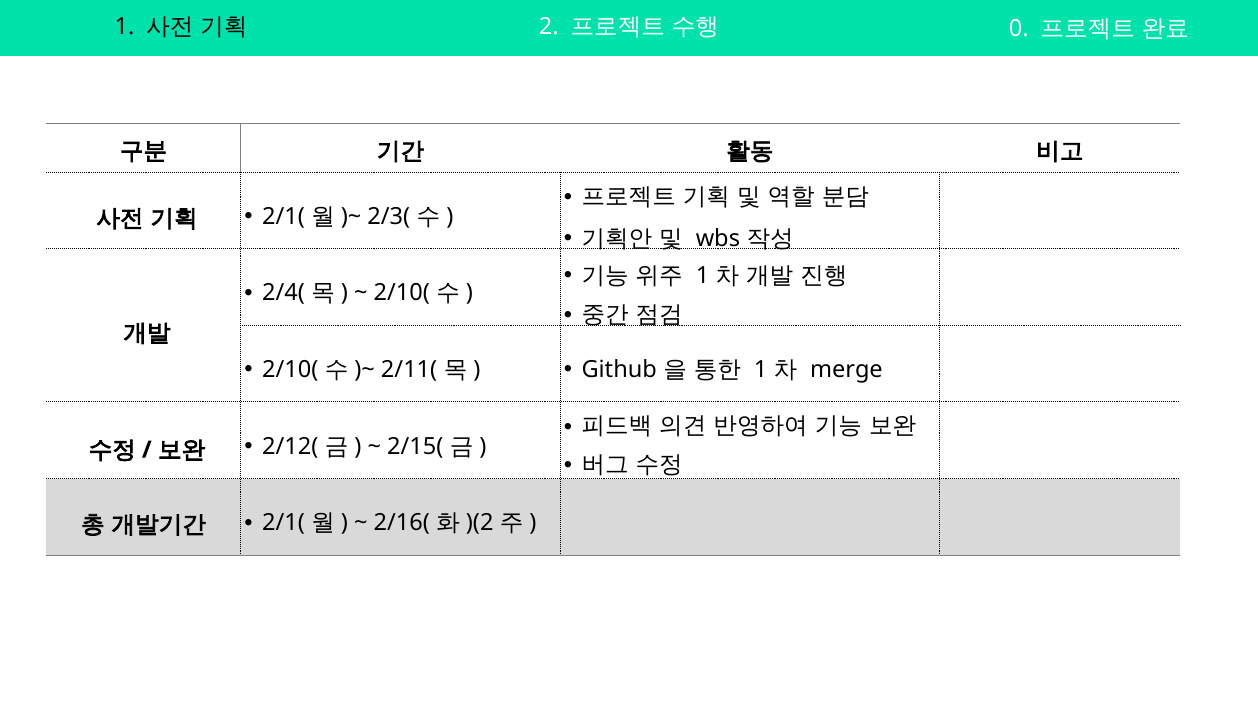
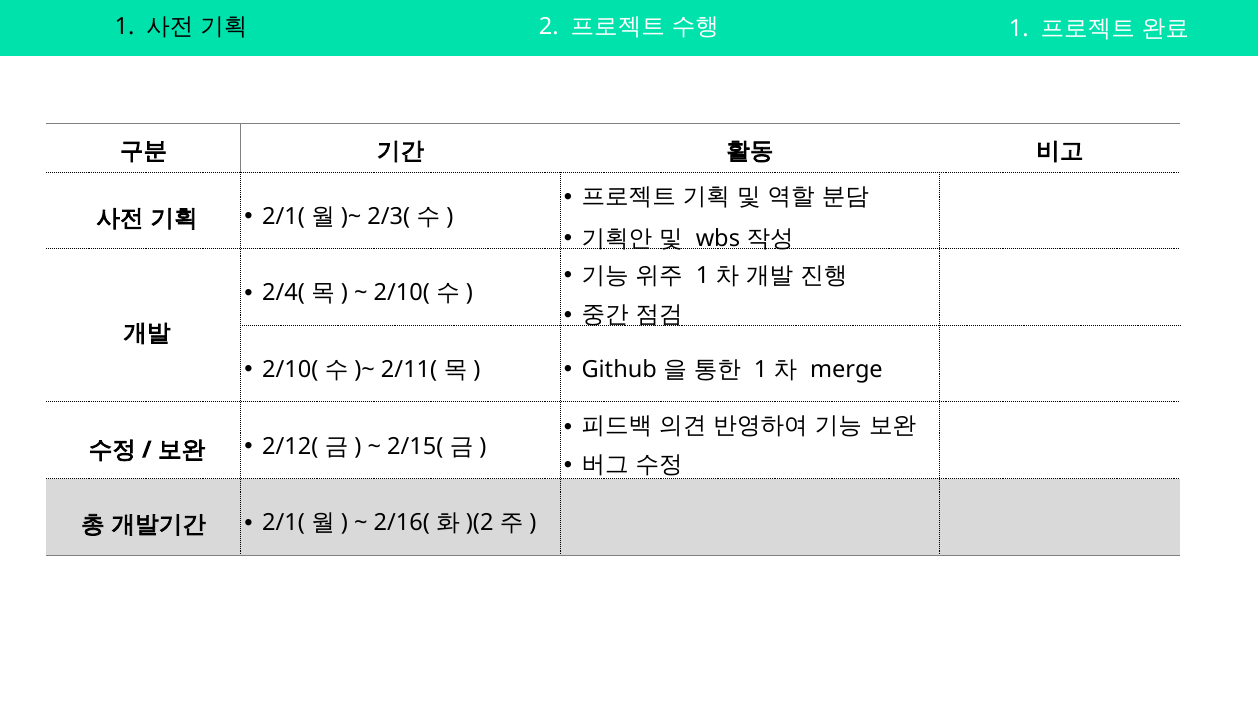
0 at (1019, 28): 0 -> 1
